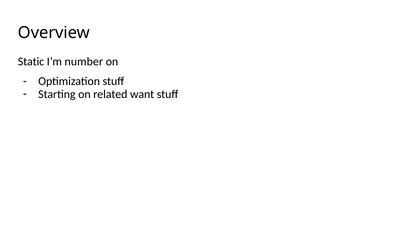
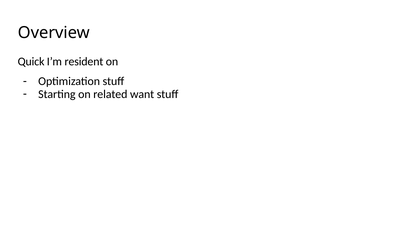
Static: Static -> Quick
number: number -> resident
